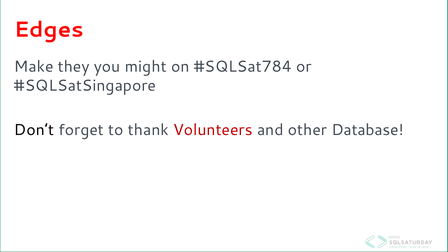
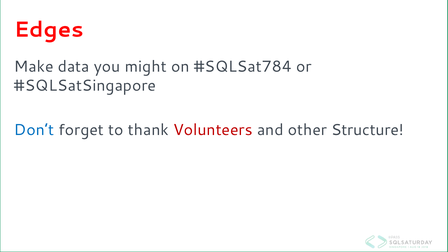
they: they -> data
Don’t colour: black -> blue
Database: Database -> Structure
